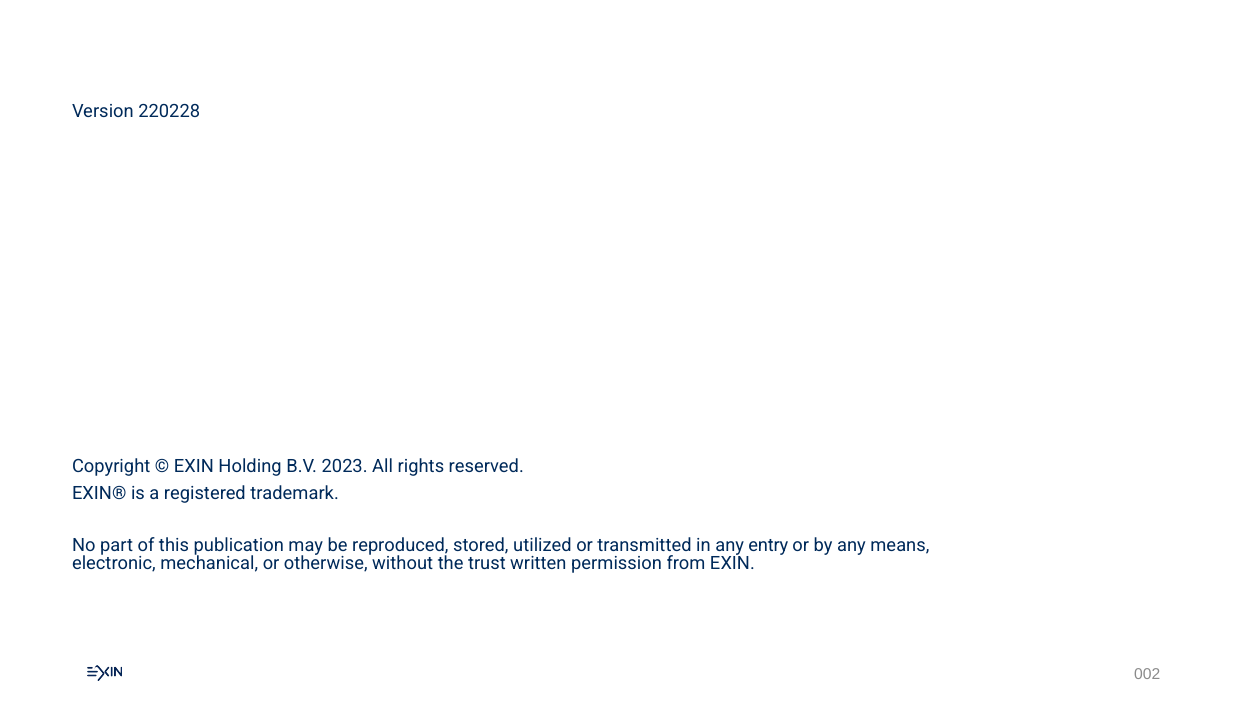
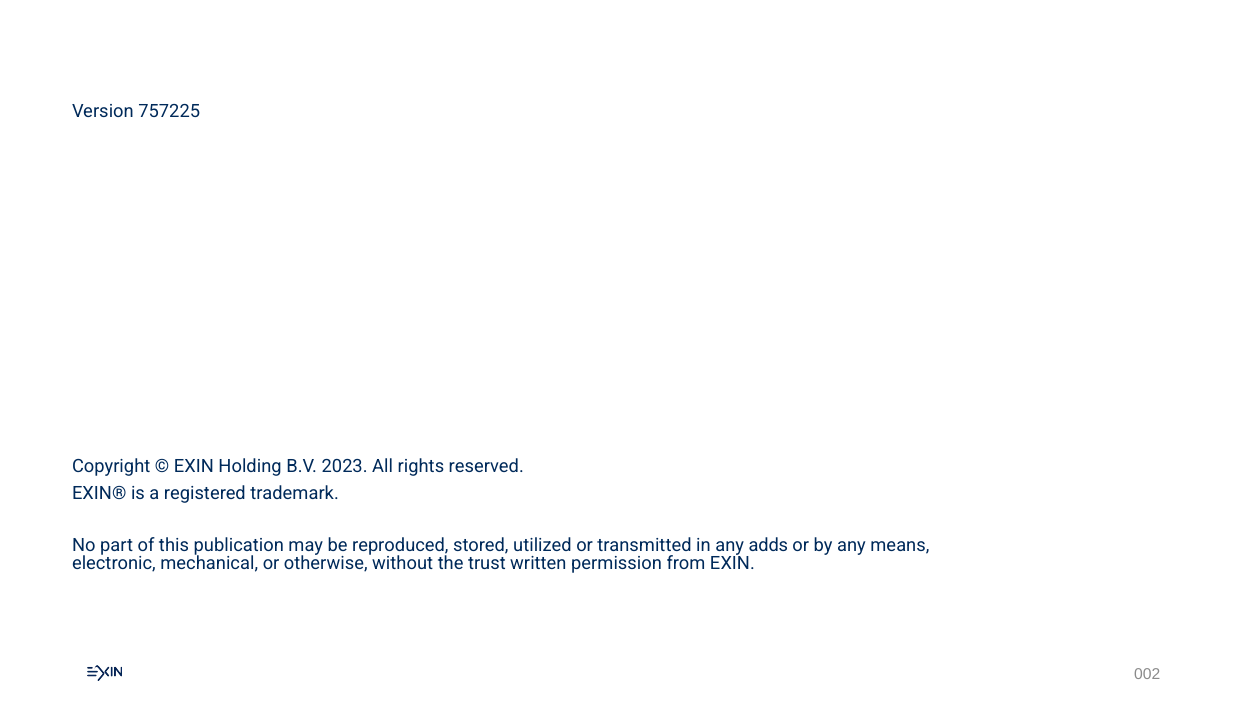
220228: 220228 -> 757225
entry: entry -> adds
